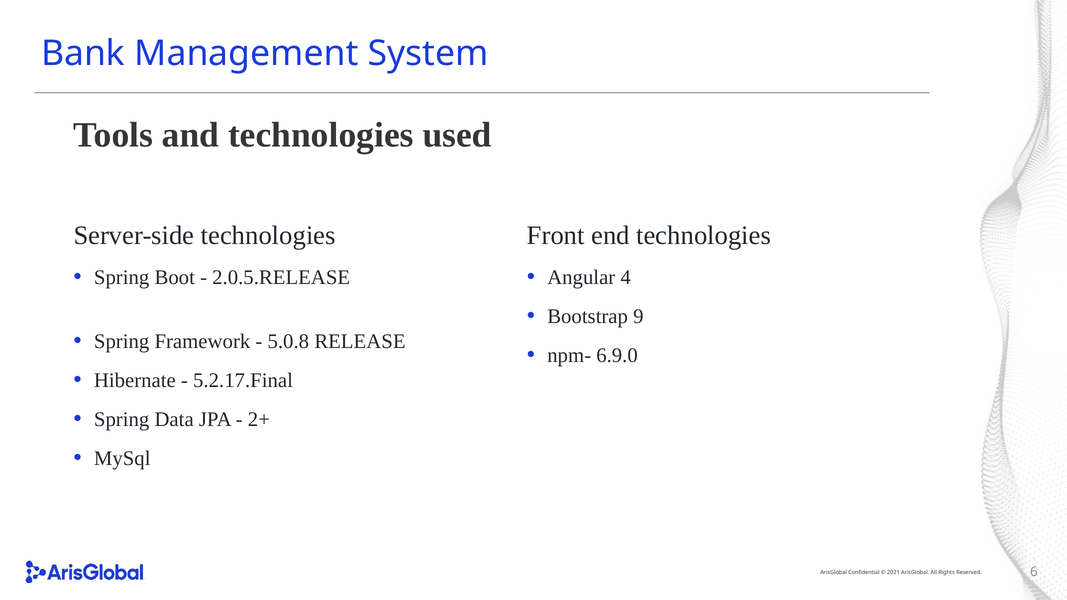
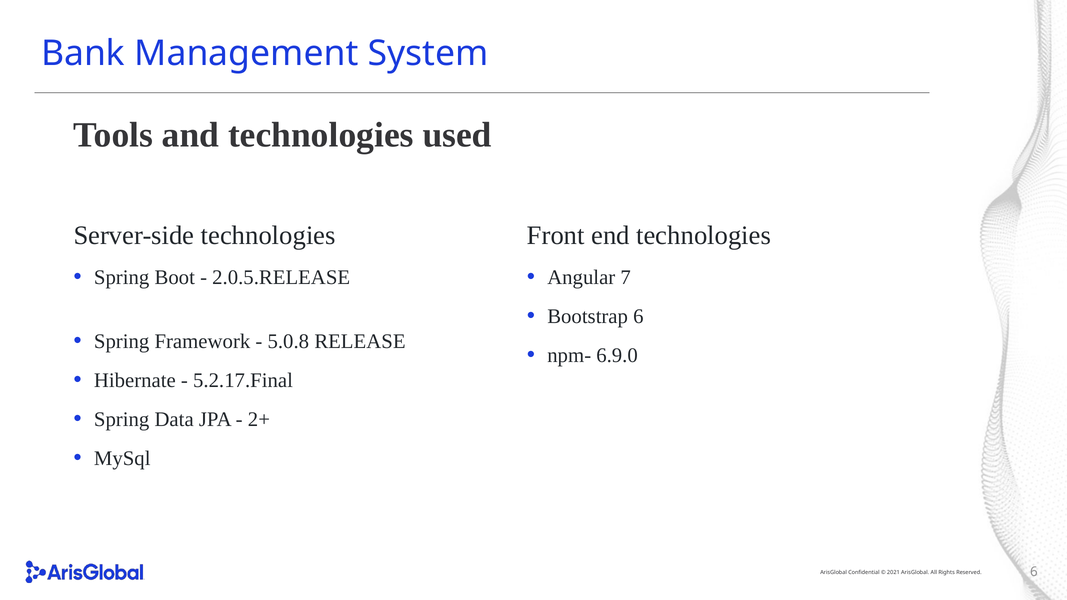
4: 4 -> 7
Bootstrap 9: 9 -> 6
